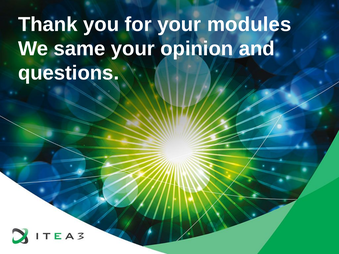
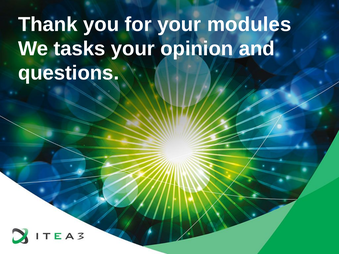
same: same -> tasks
